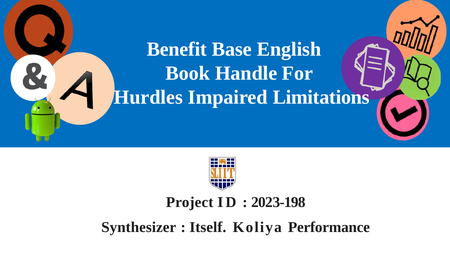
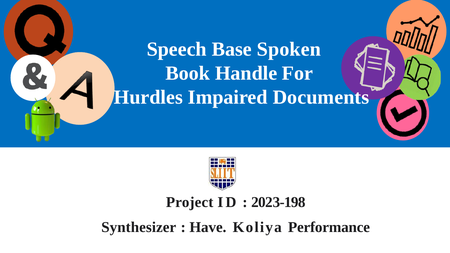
Benefit: Benefit -> Speech
English: English -> Spoken
Limitations: Limitations -> Documents
Itself: Itself -> Have
